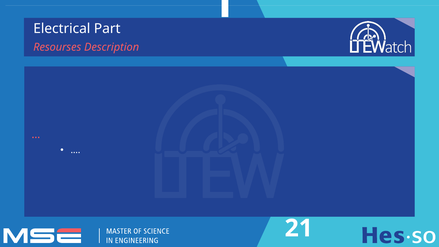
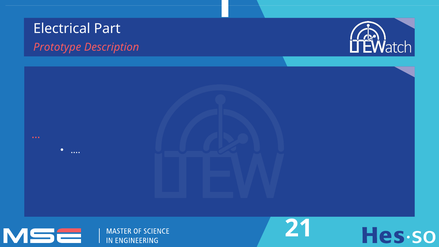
Resourses: Resourses -> Prototype
